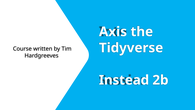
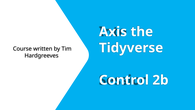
Instead: Instead -> Control
